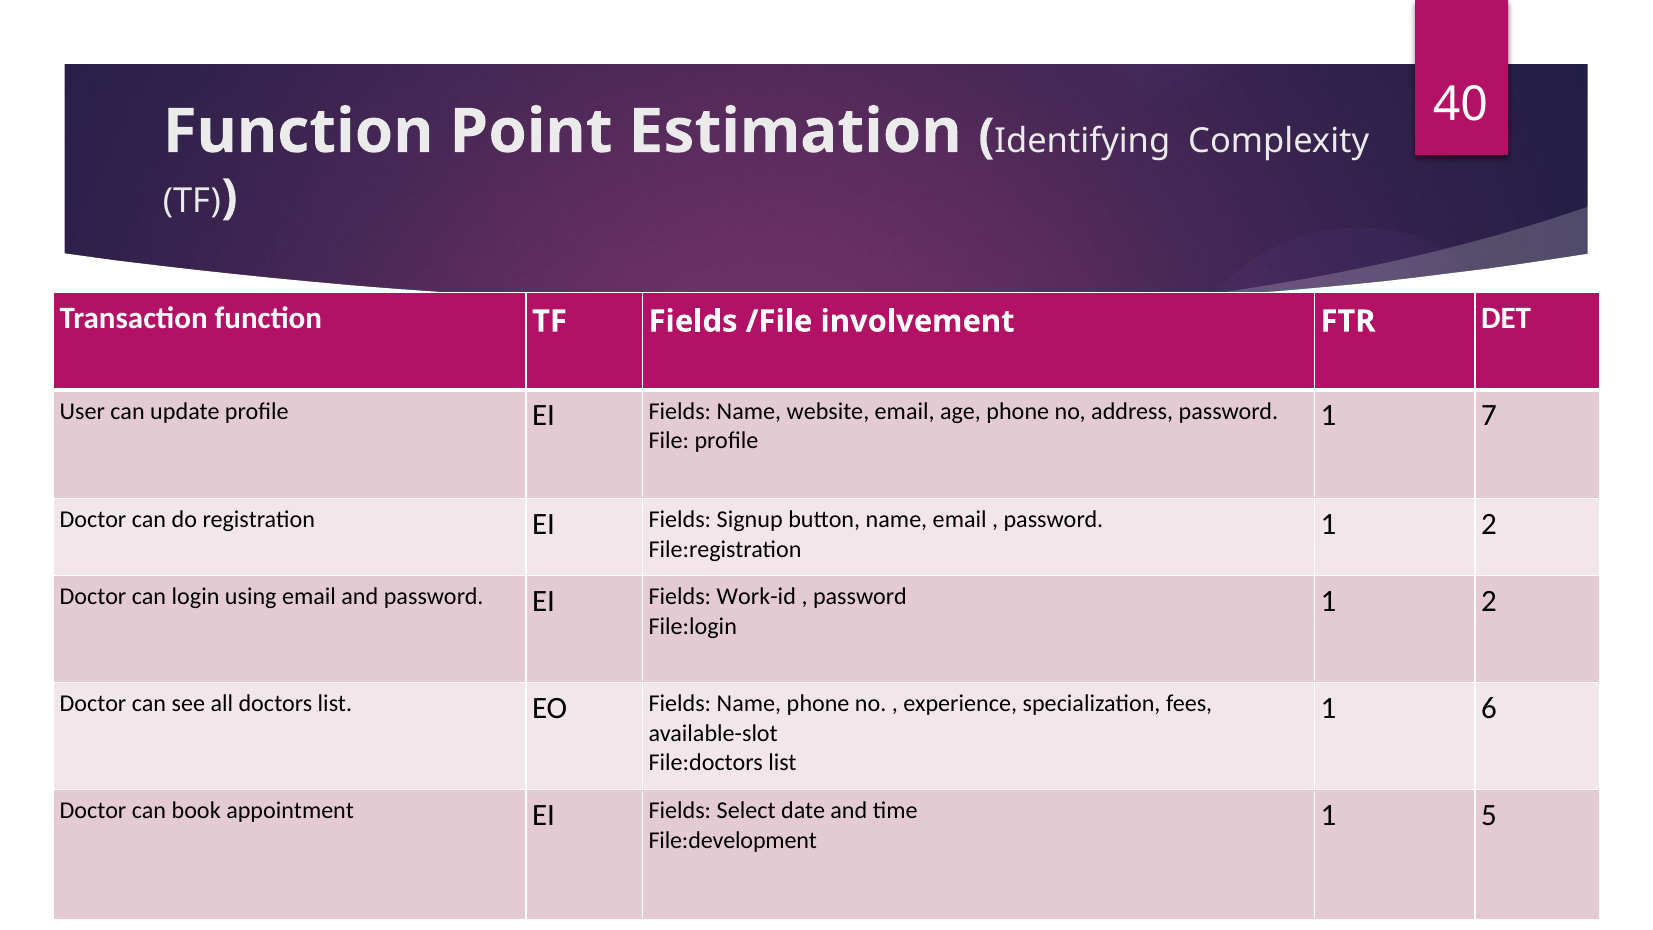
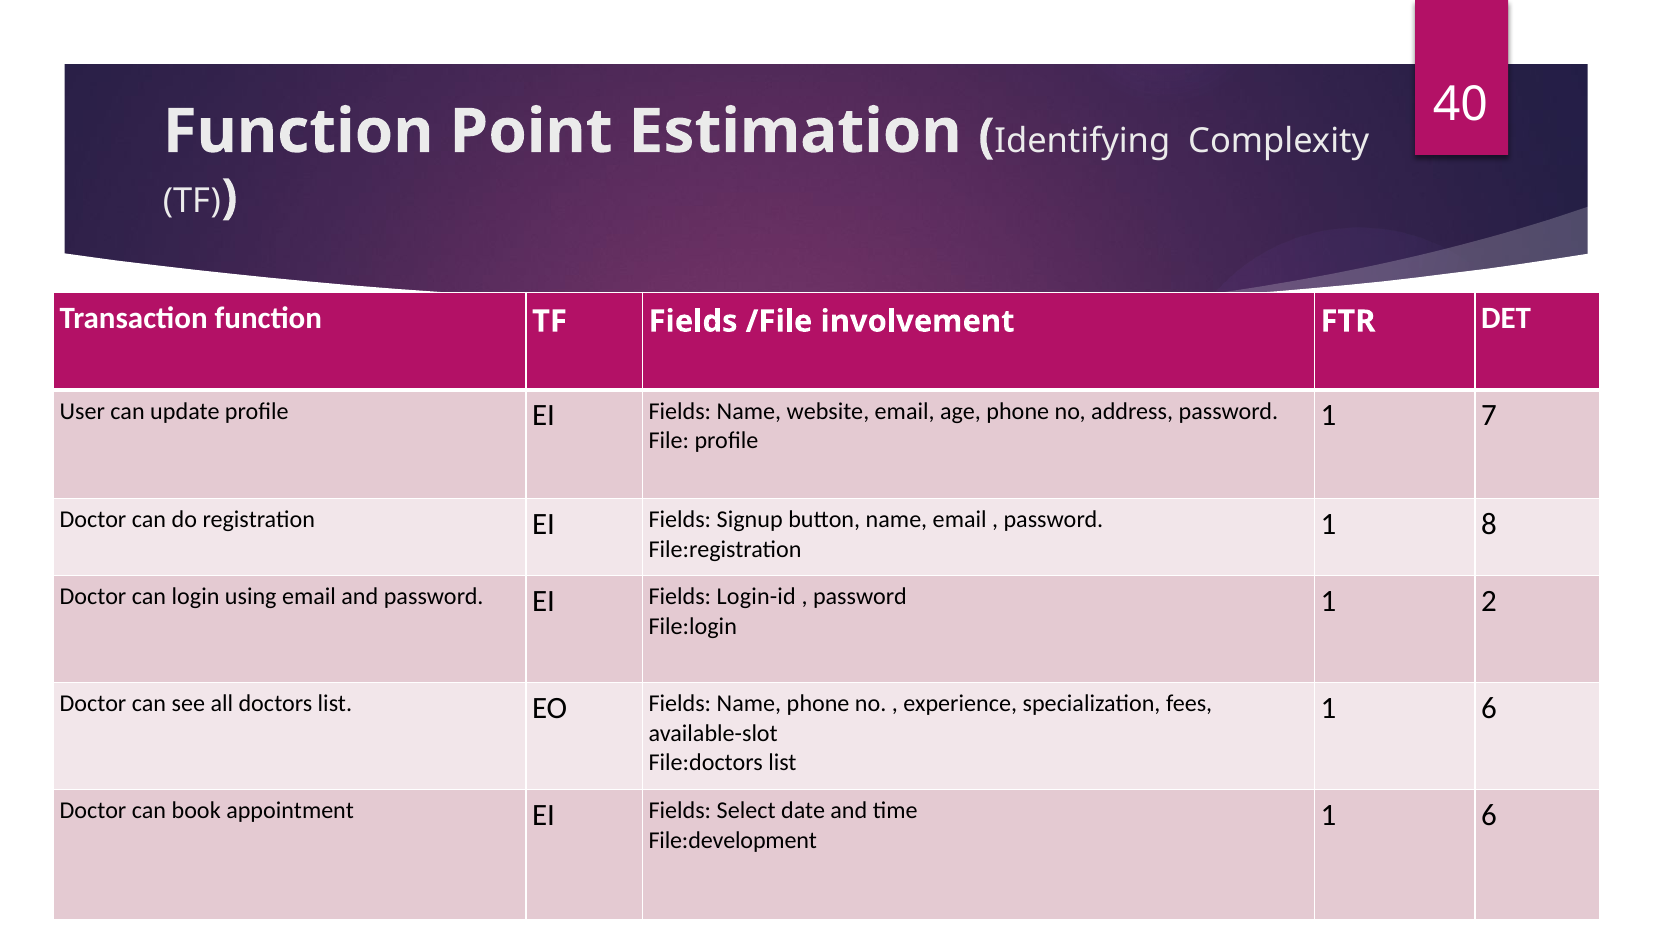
2 at (1489, 524): 2 -> 8
Work-id: Work-id -> Login-id
5 at (1489, 815): 5 -> 6
